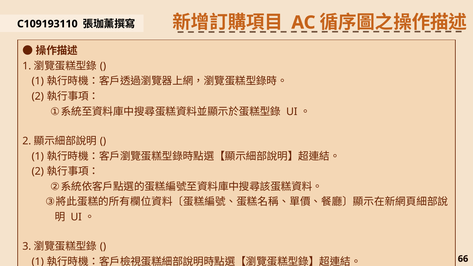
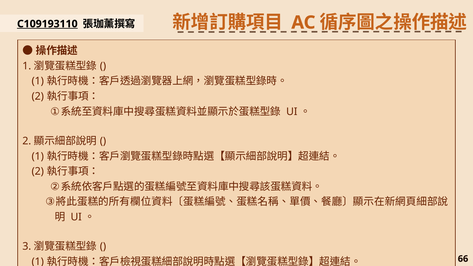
C109193110 underline: none -> present
